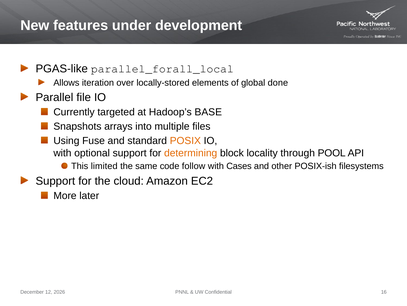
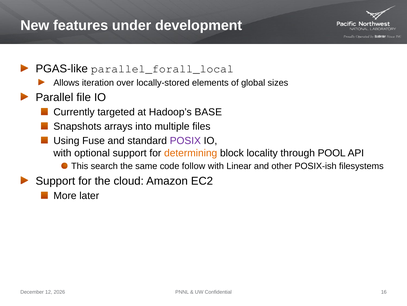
done: done -> sizes
POSIX colour: orange -> purple
limited: limited -> search
Cases: Cases -> Linear
